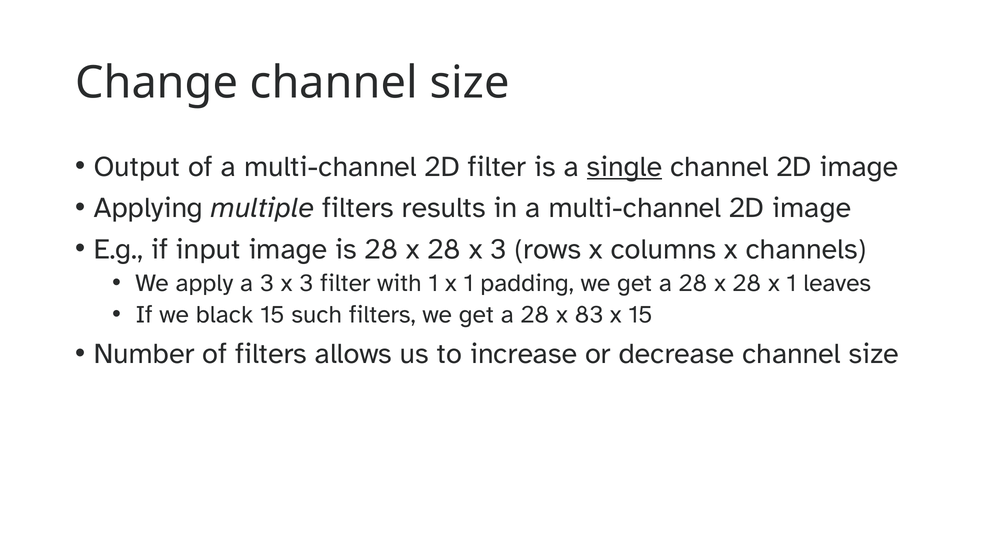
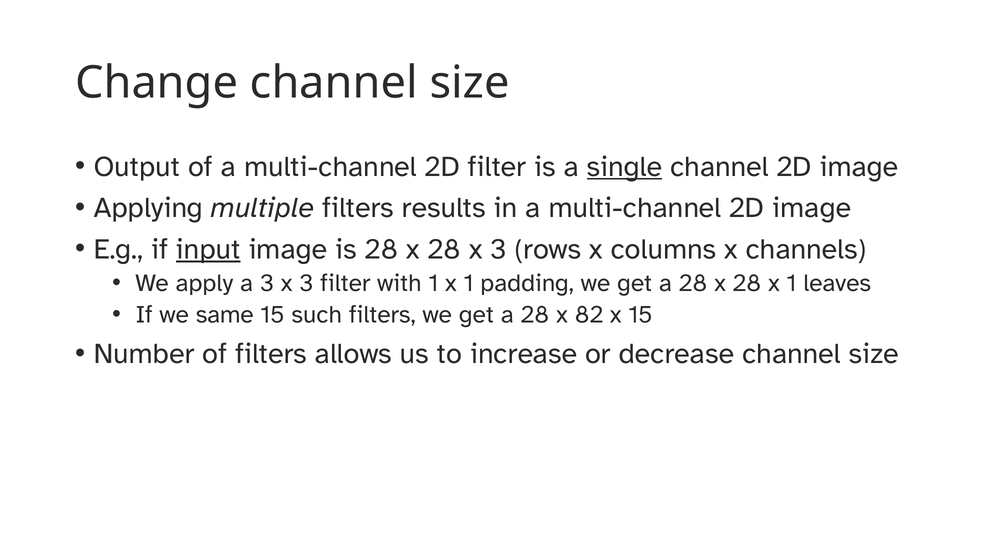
input underline: none -> present
black: black -> same
83: 83 -> 82
